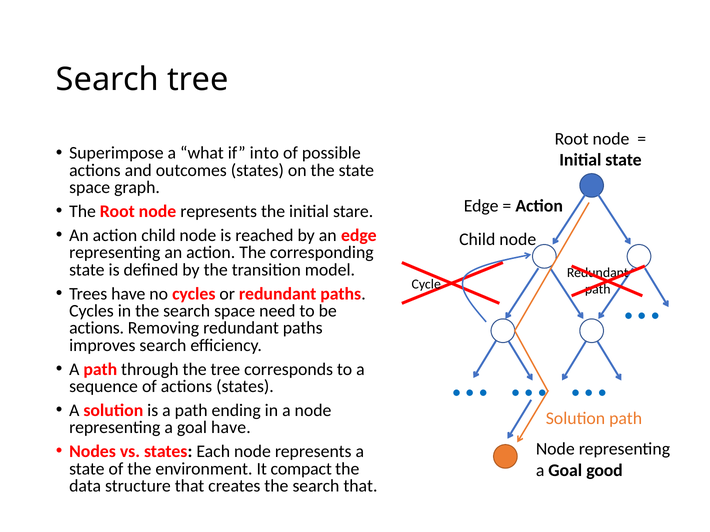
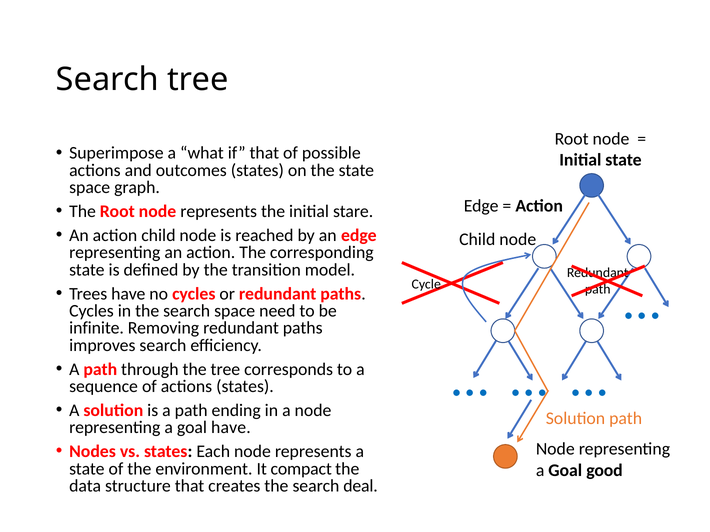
if into: into -> that
actions at (97, 328): actions -> infinite
search that: that -> deal
